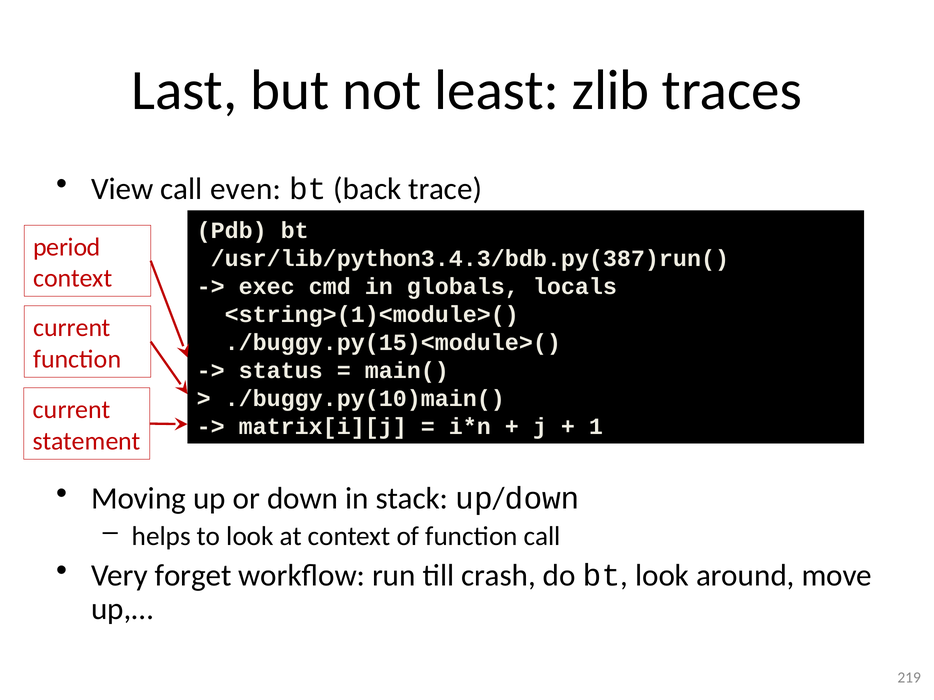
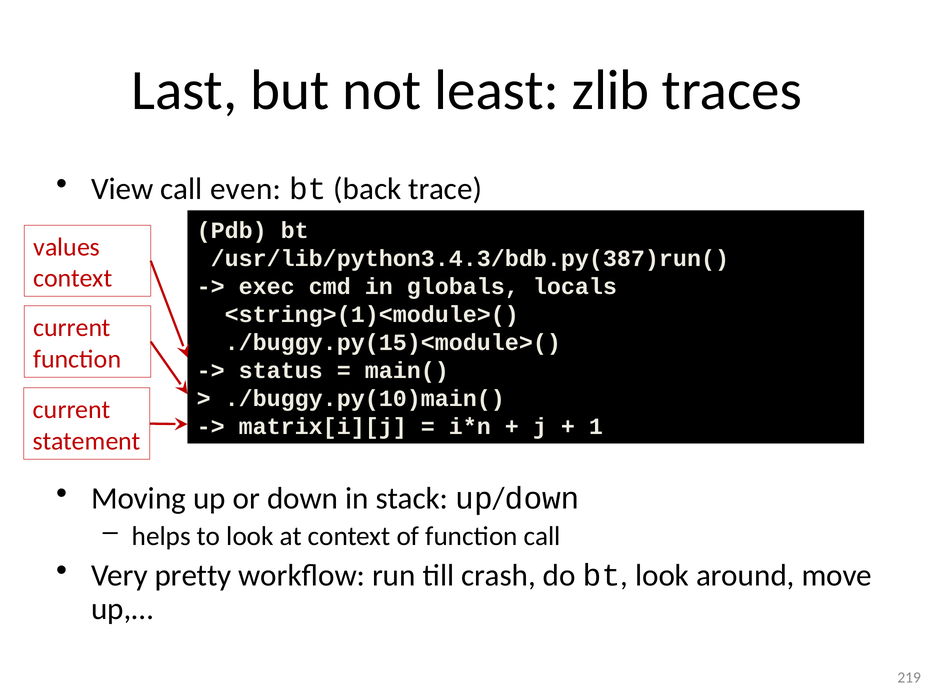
period: period -> values
forget: forget -> pretty
